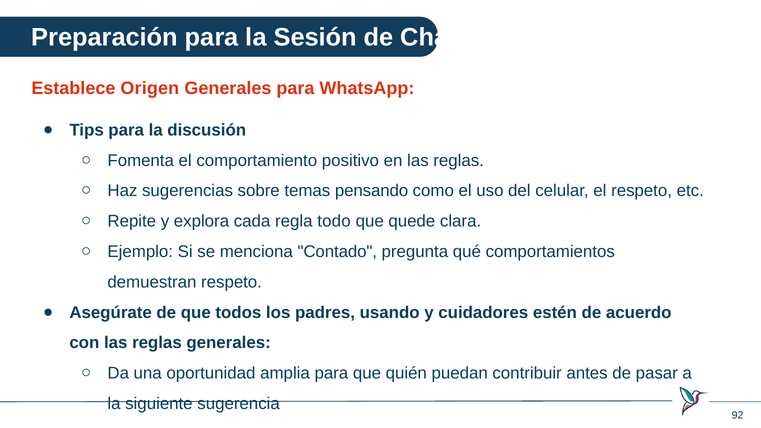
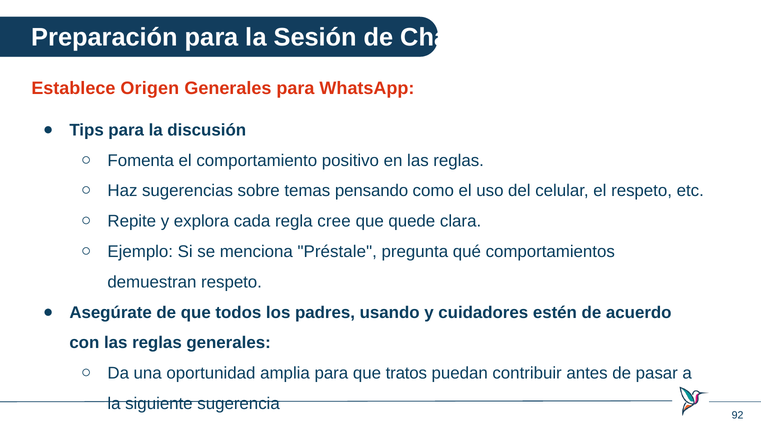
todo: todo -> cree
Contado: Contado -> Préstale
quién: quién -> tratos
